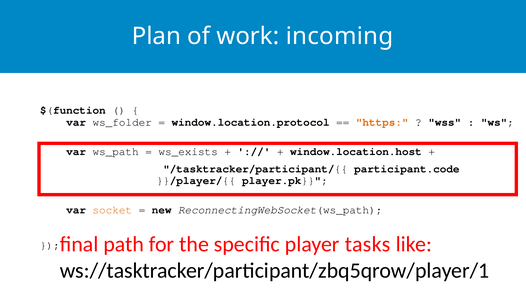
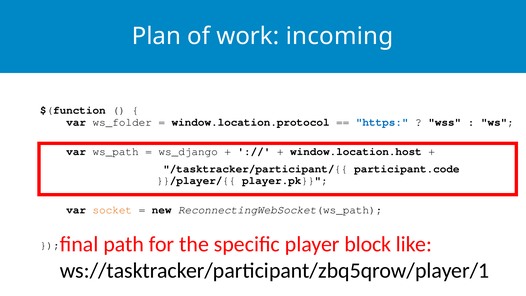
https colour: orange -> blue
ws_exists: ws_exists -> ws_django
tasks: tasks -> block
